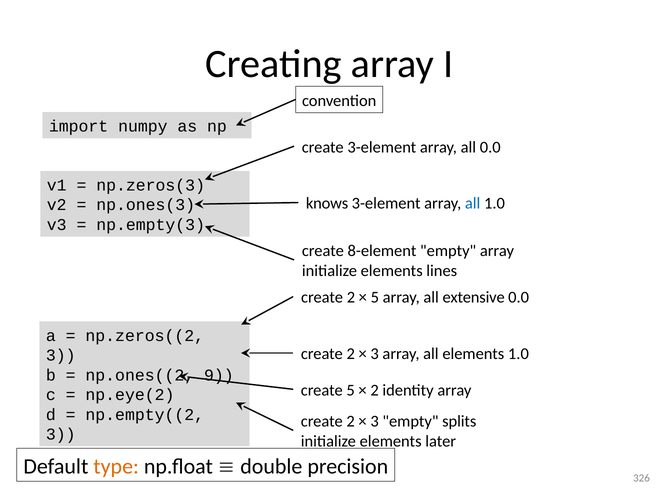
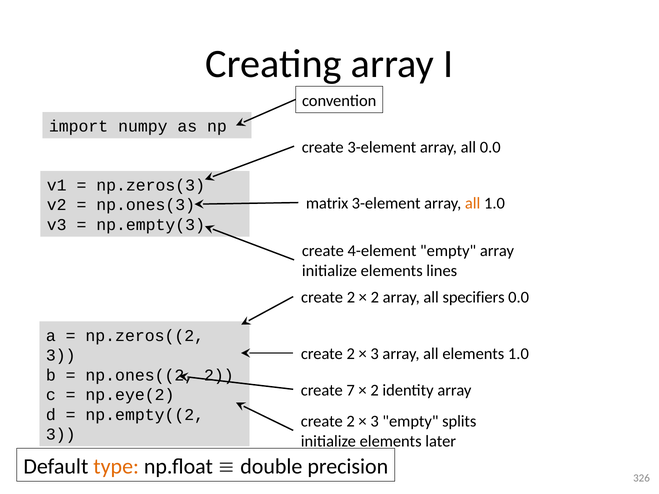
knows: knows -> matrix
all at (473, 204) colour: blue -> orange
8-element: 8-element -> 4-element
5 at (375, 298): 5 -> 2
extensive: extensive -> specifiers
np.ones((2 9: 9 -> 2
create 5: 5 -> 7
